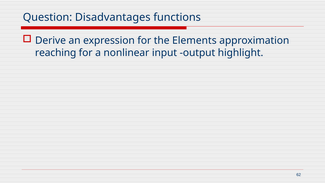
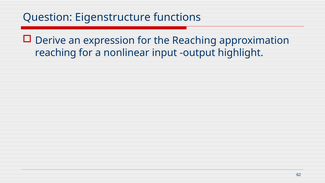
Disadvantages: Disadvantages -> Eigenstructure
the Elements: Elements -> Reaching
